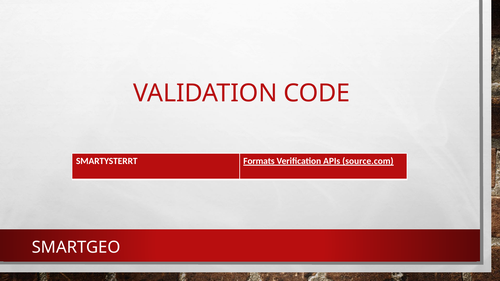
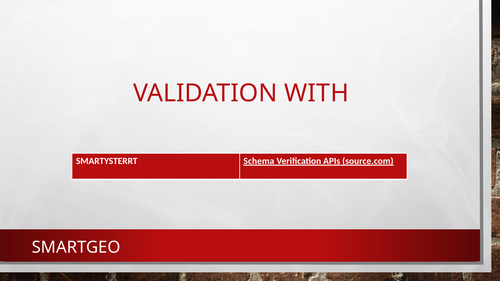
CODE: CODE -> WITH
Formats: Formats -> Schema
